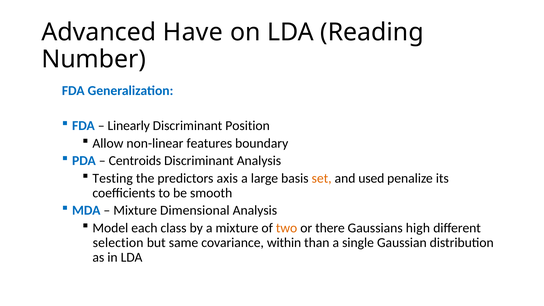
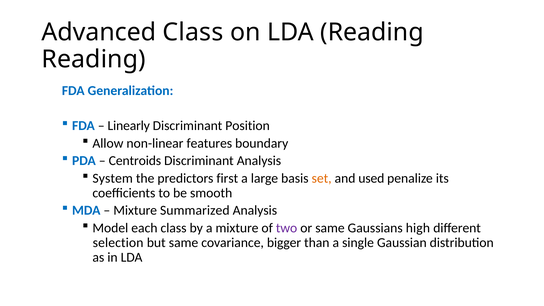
Advanced Have: Have -> Class
Number at (94, 59): Number -> Reading
Testing: Testing -> System
axis: axis -> first
Dimensional: Dimensional -> Summarized
two colour: orange -> purple
or there: there -> same
within: within -> bigger
